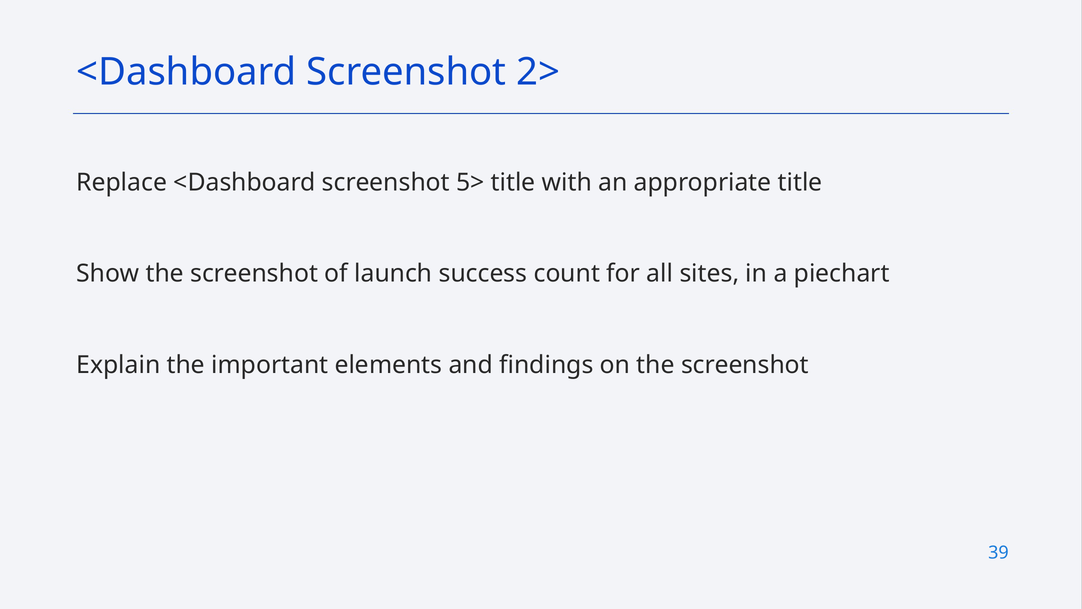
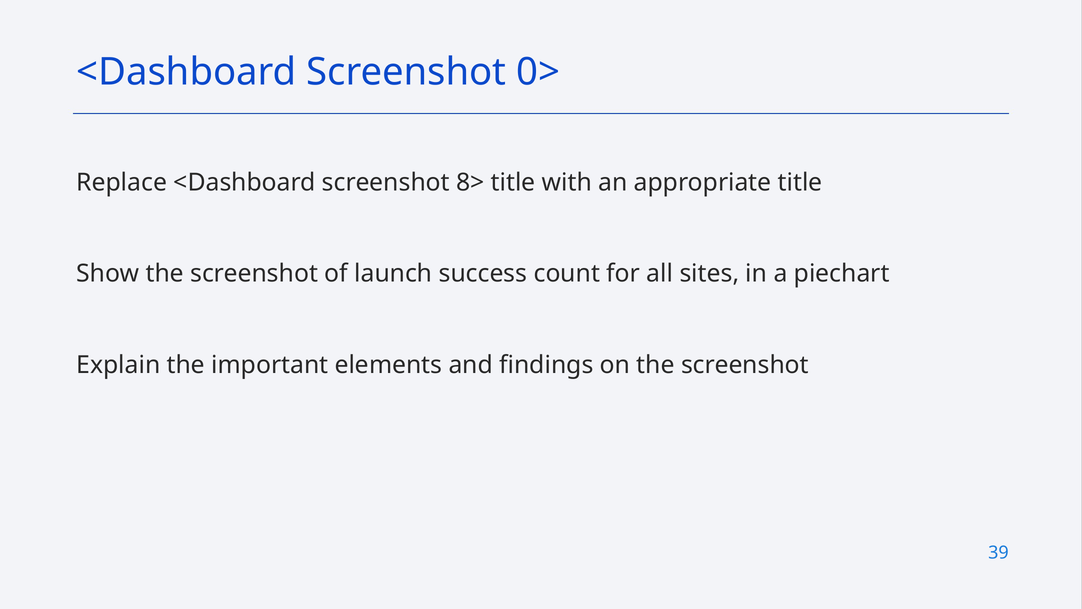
2>: 2> -> 0>
5>: 5> -> 8>
